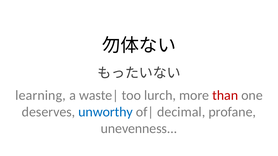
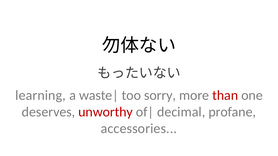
lurch: lurch -> sorry
unworthy colour: blue -> red
unevenness: unevenness -> accessories
